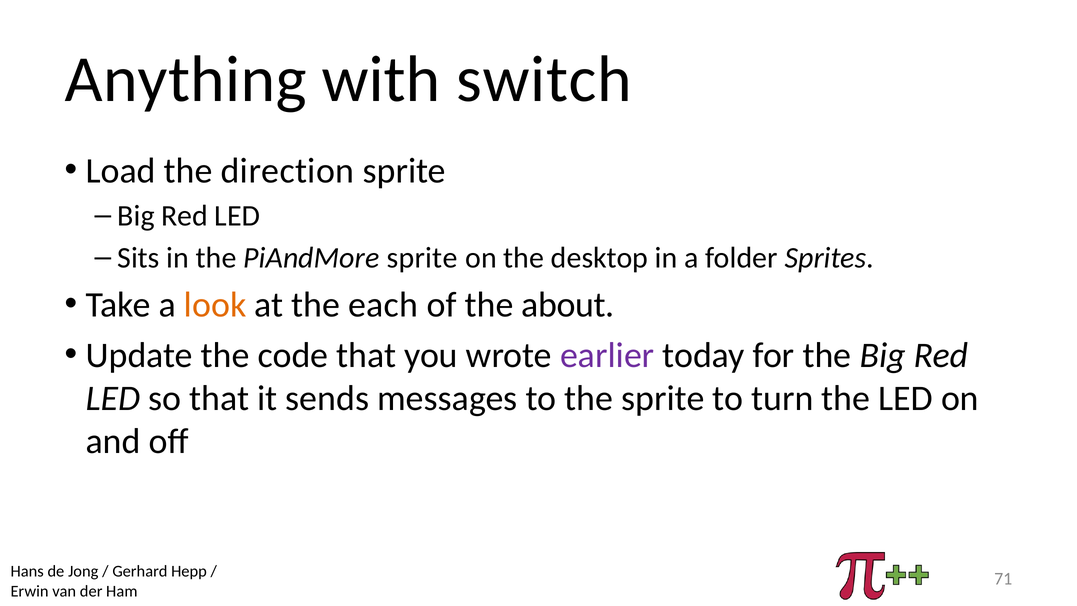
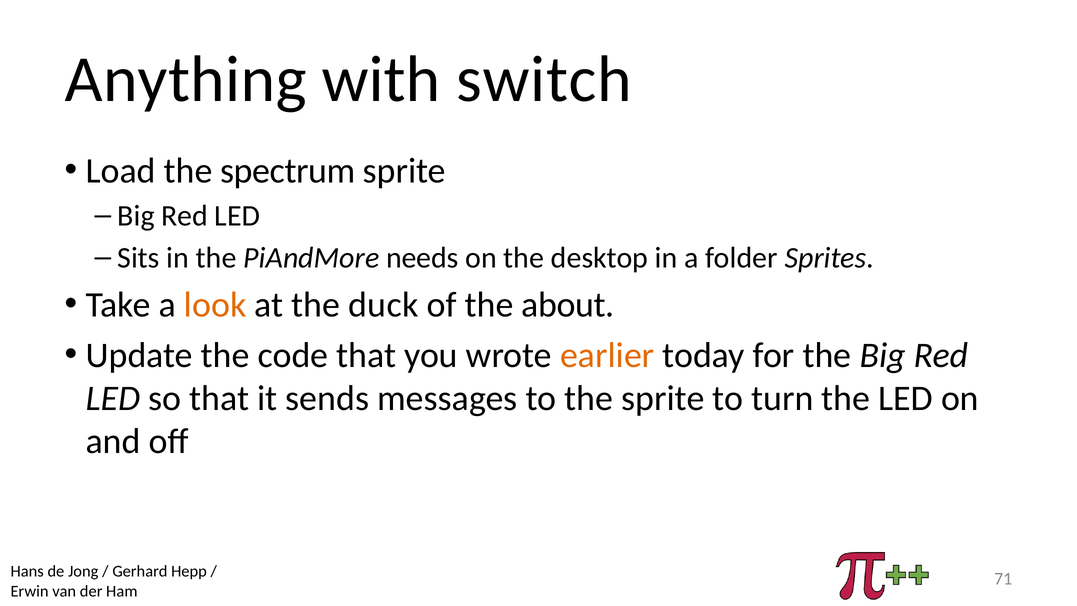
direction: direction -> spectrum
PiAndMore sprite: sprite -> needs
each: each -> duck
earlier colour: purple -> orange
